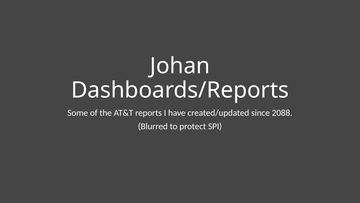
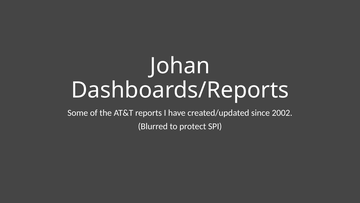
2088: 2088 -> 2002
